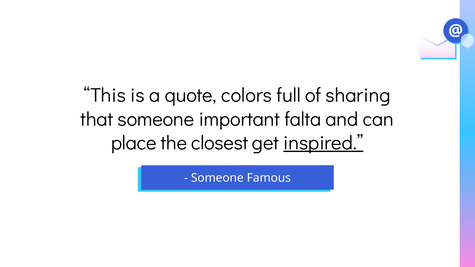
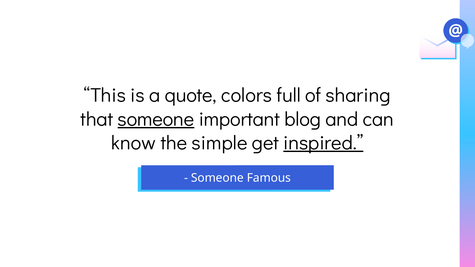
someone at (156, 119) underline: none -> present
falta: falta -> blog
place: place -> know
closest: closest -> simple
